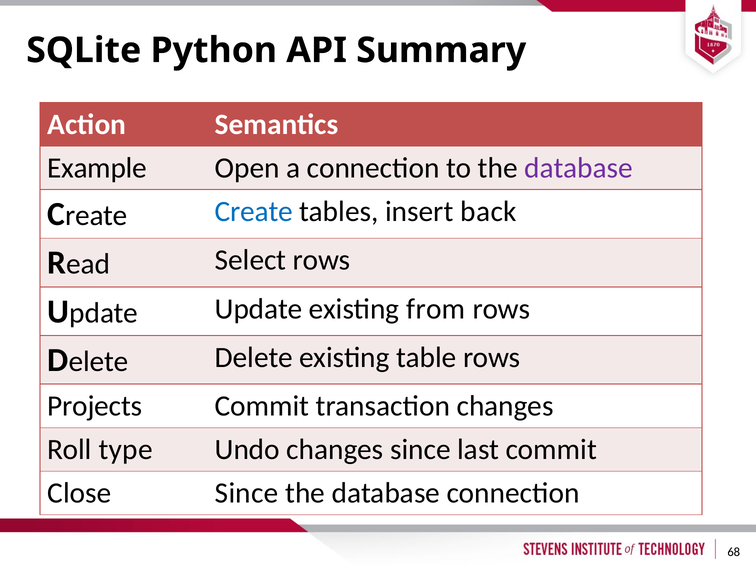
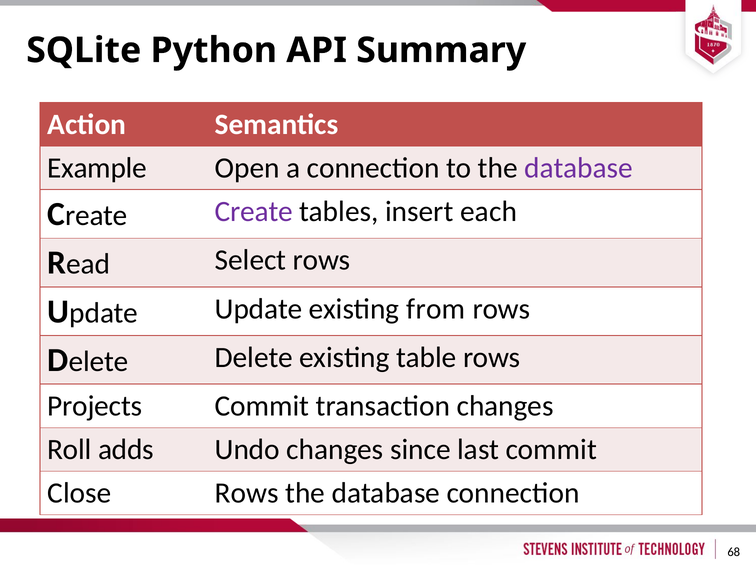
Create colour: blue -> purple
back: back -> each
type: type -> adds
Close Since: Since -> Rows
